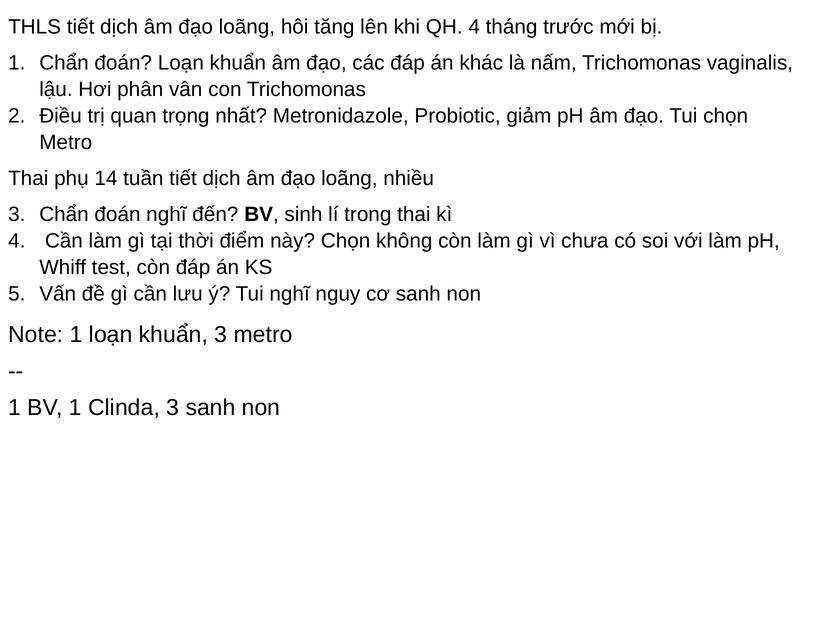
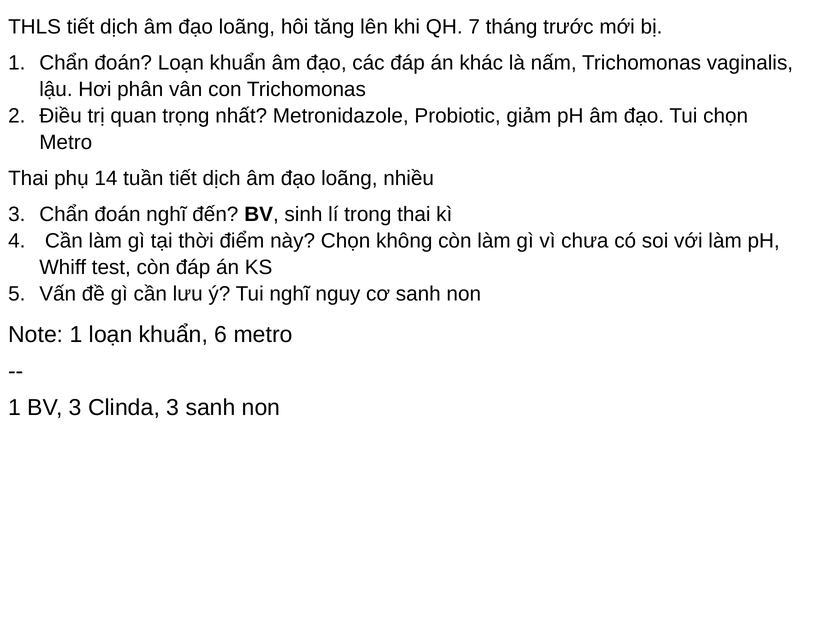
QH 4: 4 -> 7
khuẩn 3: 3 -> 6
BV 1: 1 -> 3
